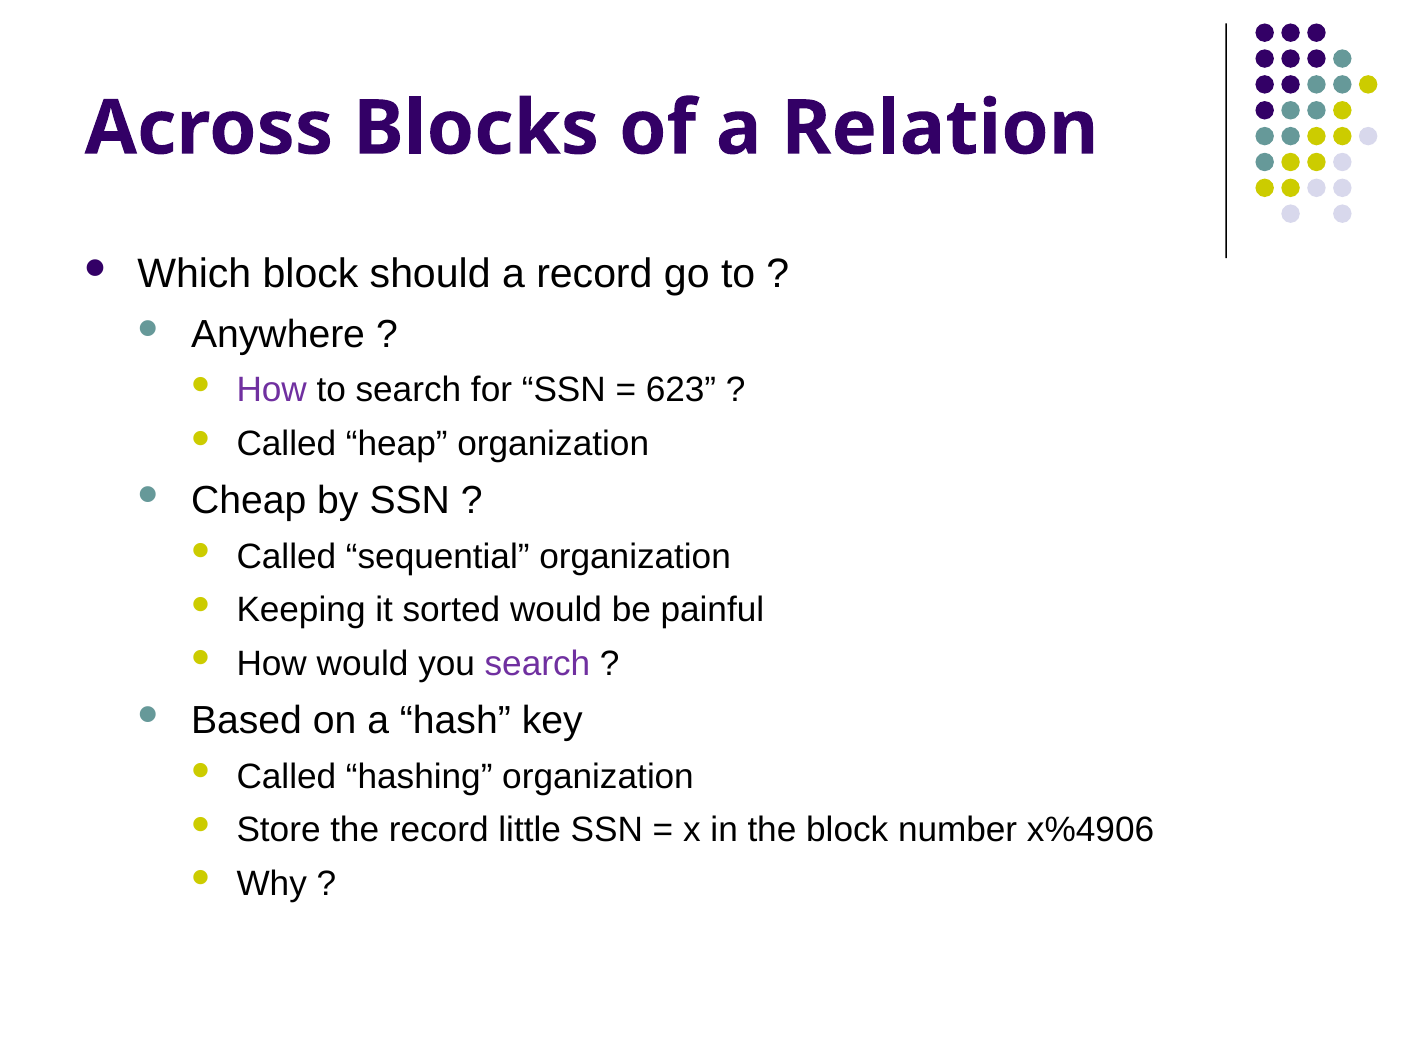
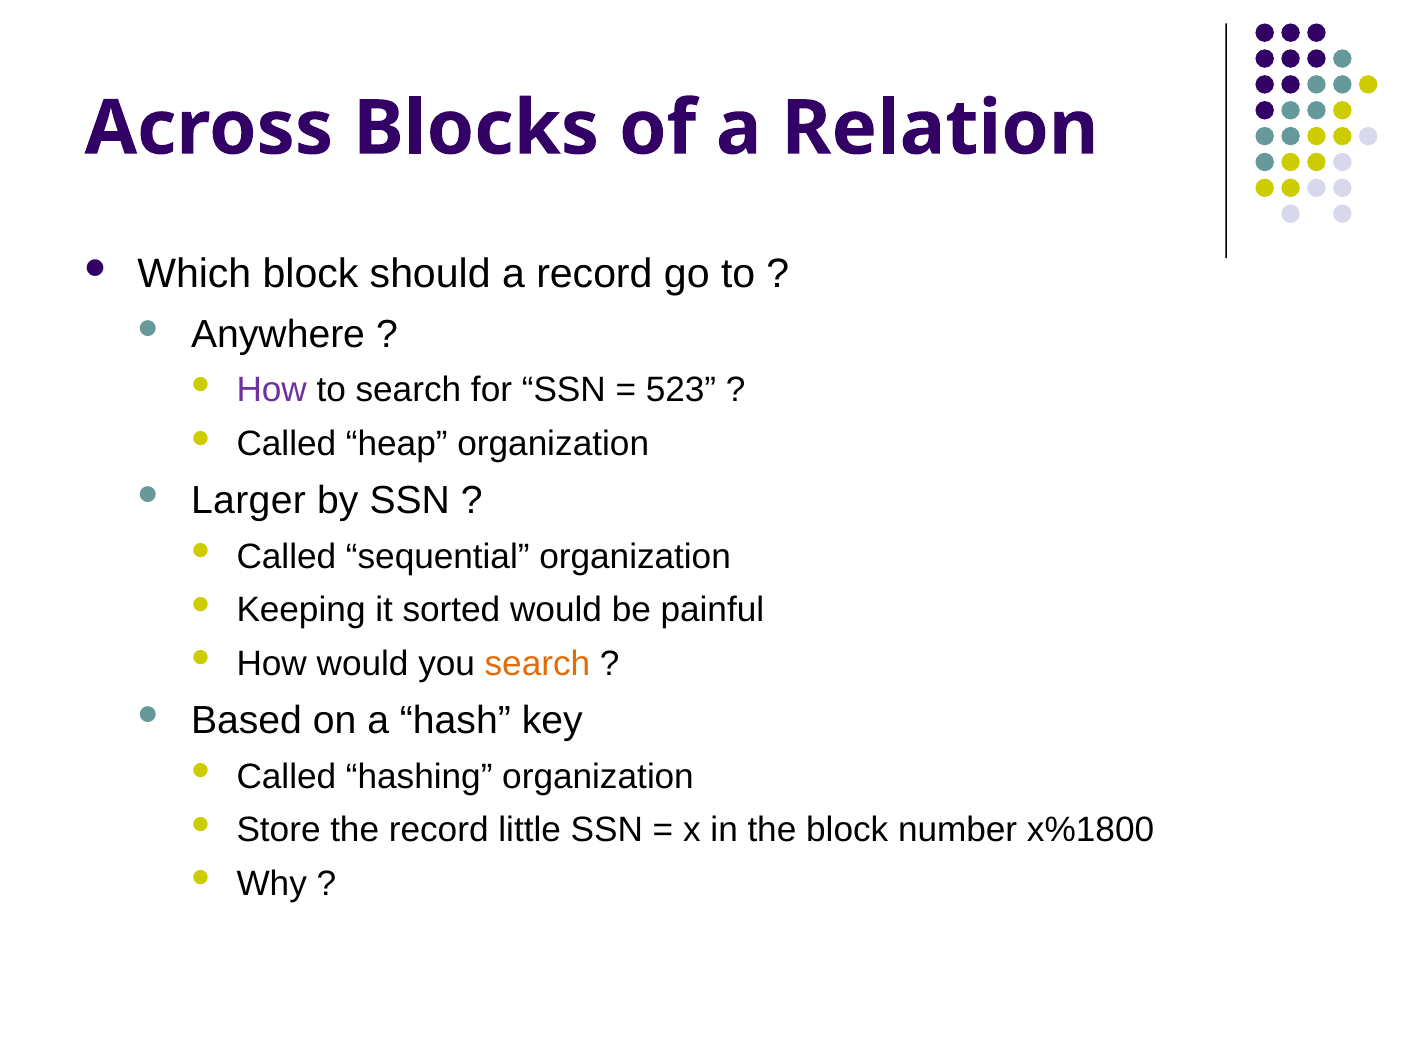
623: 623 -> 523
Cheap: Cheap -> Larger
search at (537, 664) colour: purple -> orange
x%4906: x%4906 -> x%1800
